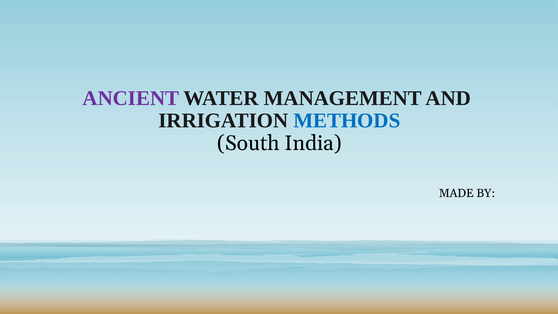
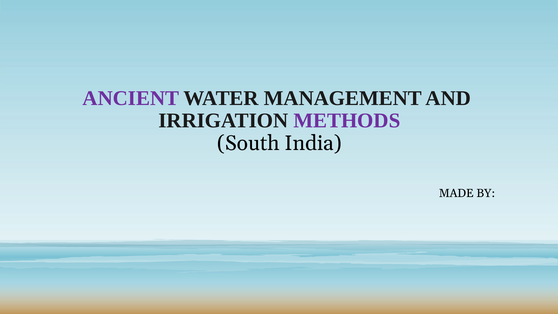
METHODS colour: blue -> purple
